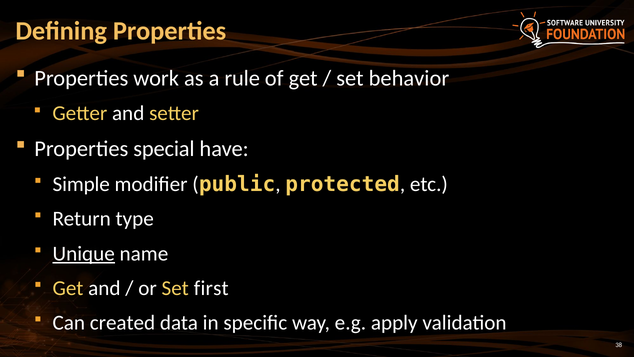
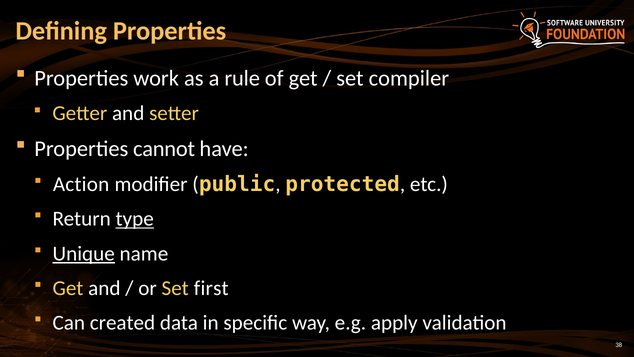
behavior: behavior -> compiler
special: special -> cannot
Simple: Simple -> Action
type underline: none -> present
